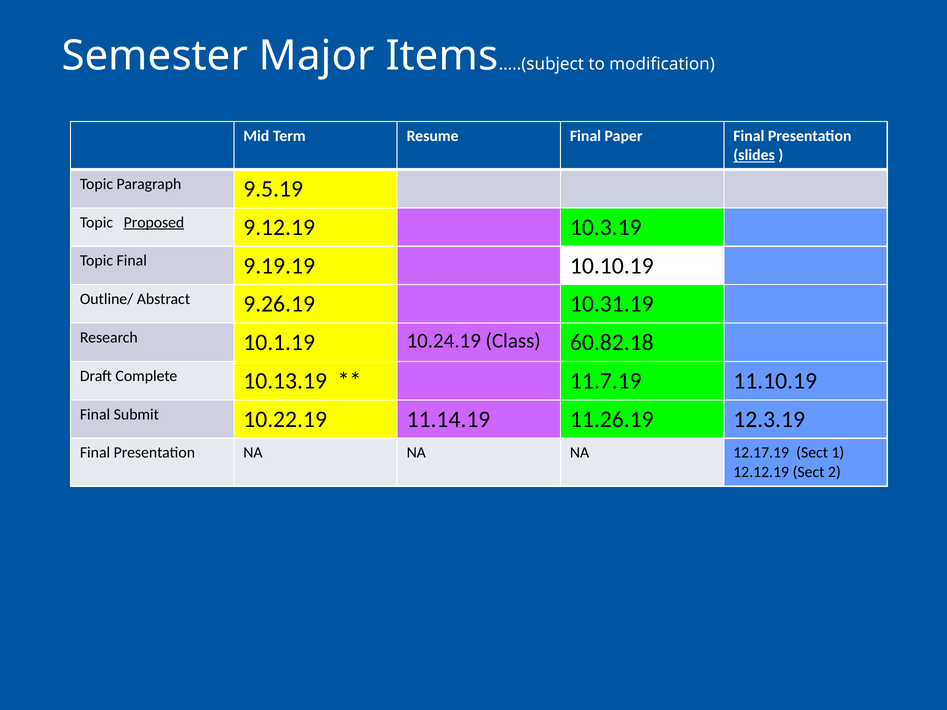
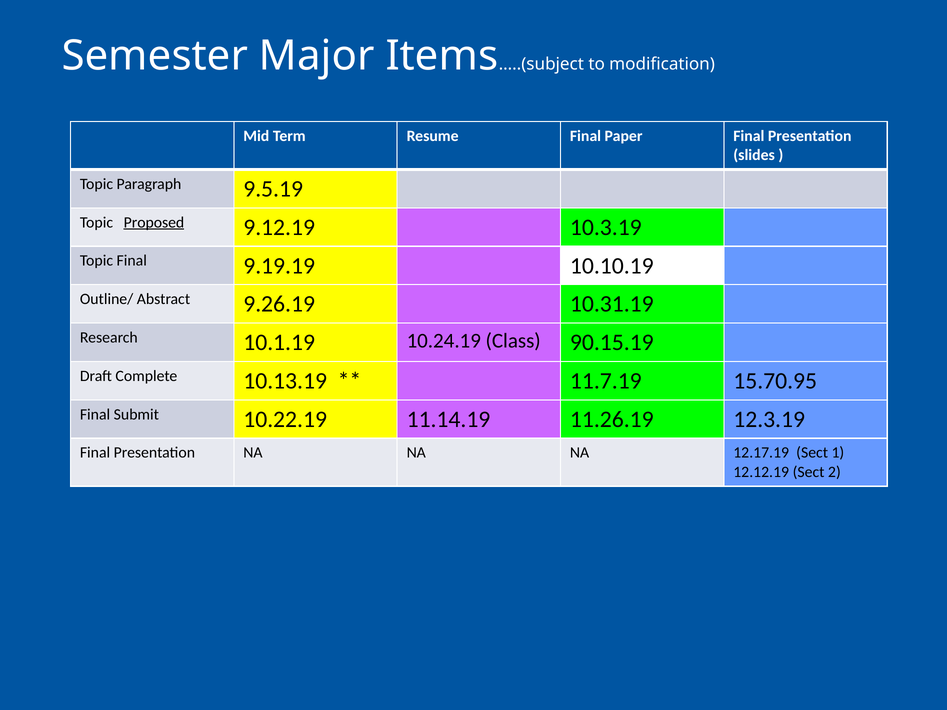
slides underline: present -> none
60.82.18: 60.82.18 -> 90.15.19
11.10.19: 11.10.19 -> 15.70.95
